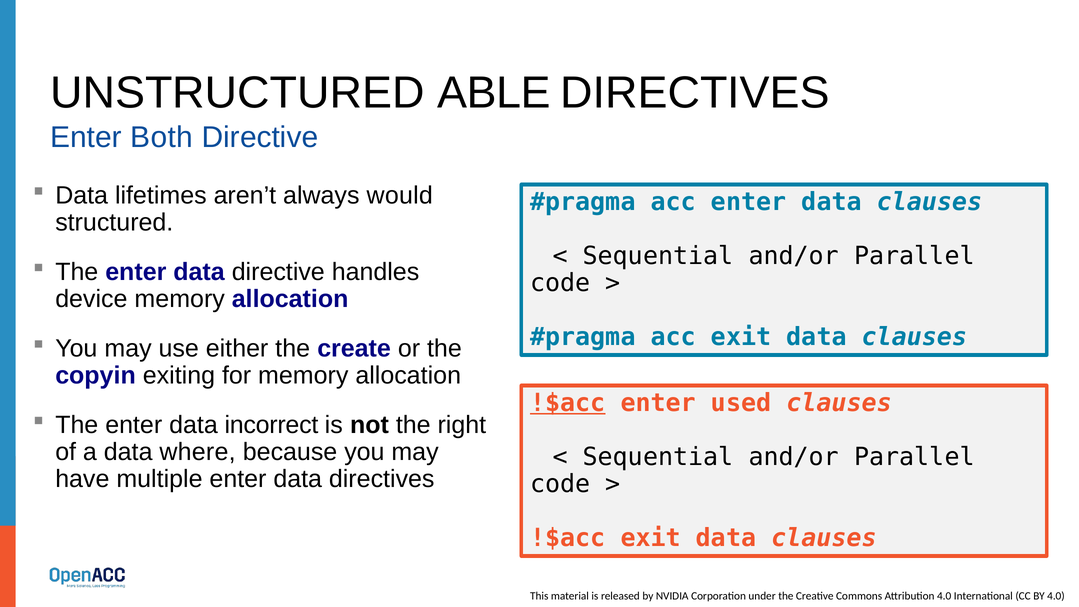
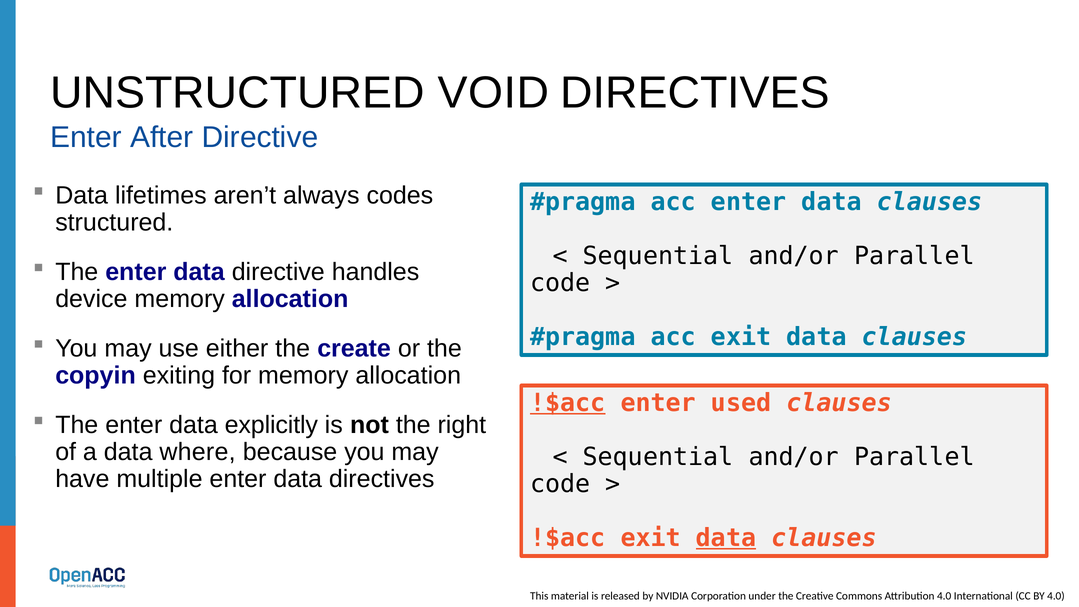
ABLE: ABLE -> VOID
Both: Both -> After
would: would -> codes
incorrect: incorrect -> explicitly
data at (726, 538) underline: none -> present
